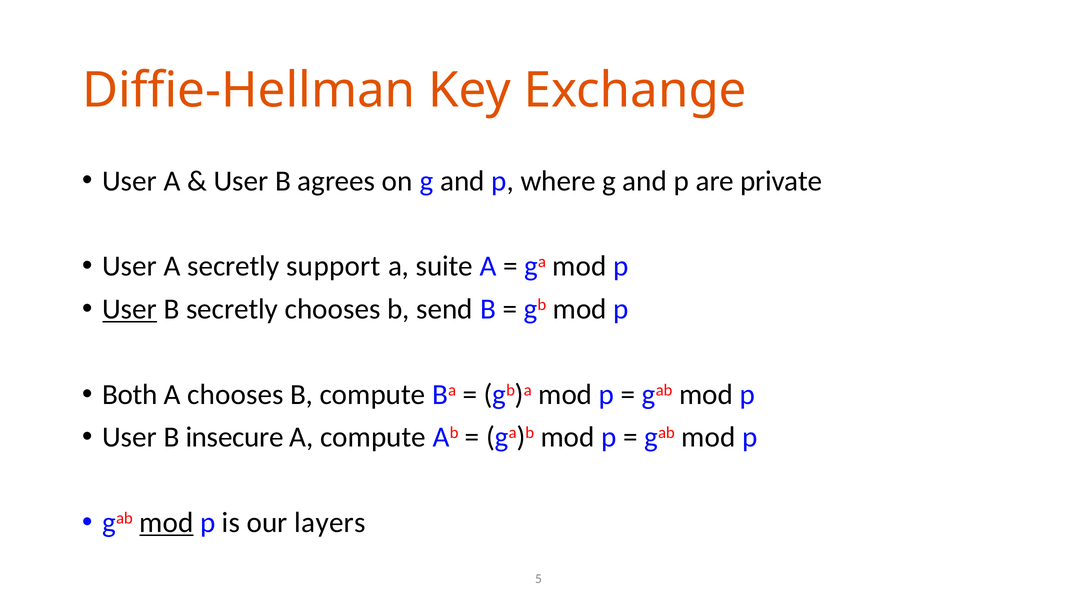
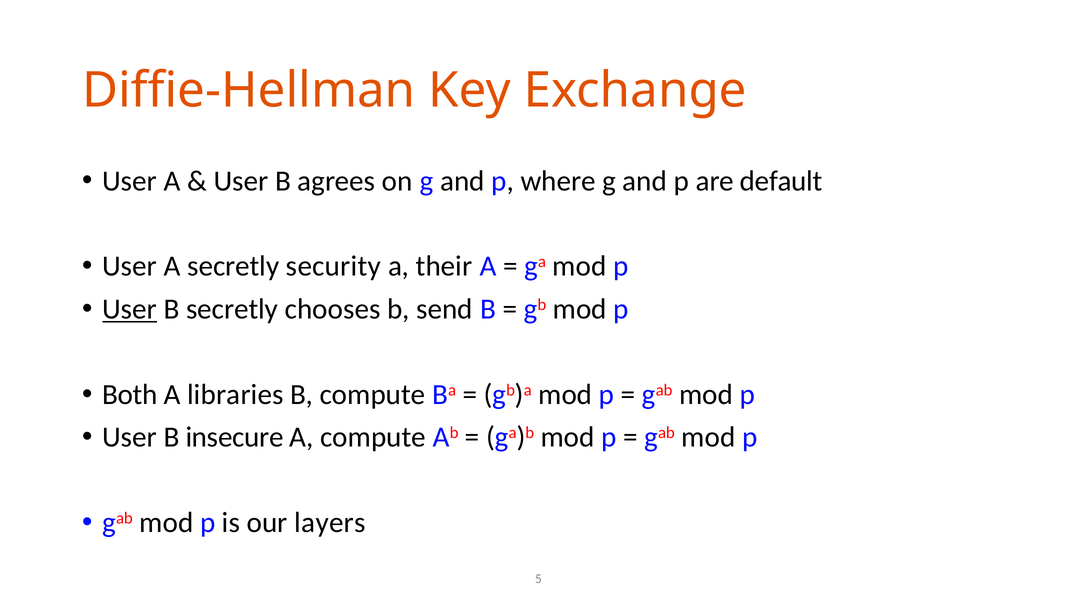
private: private -> default
support: support -> security
suite: suite -> their
A chooses: chooses -> libraries
mod at (166, 523) underline: present -> none
